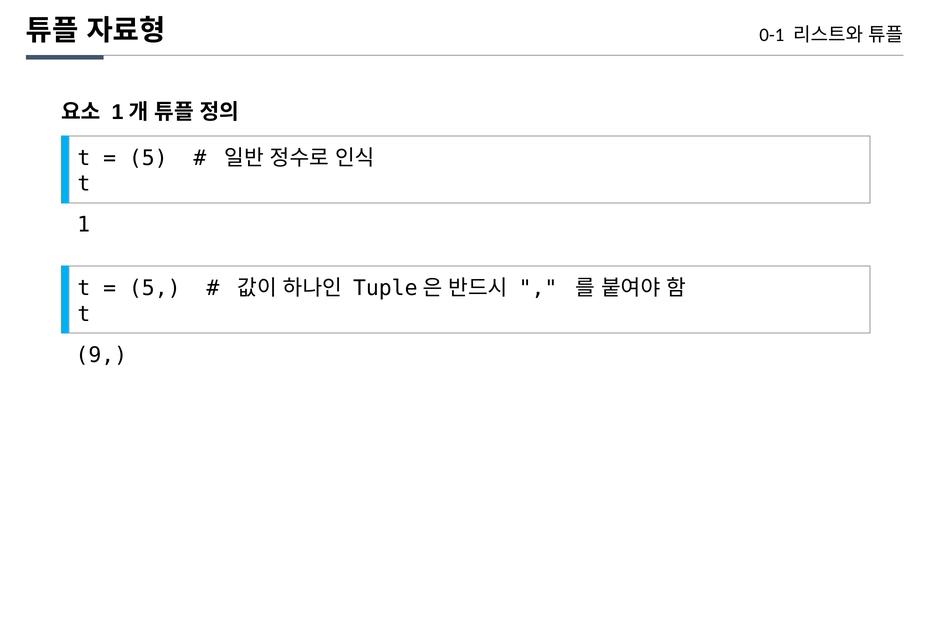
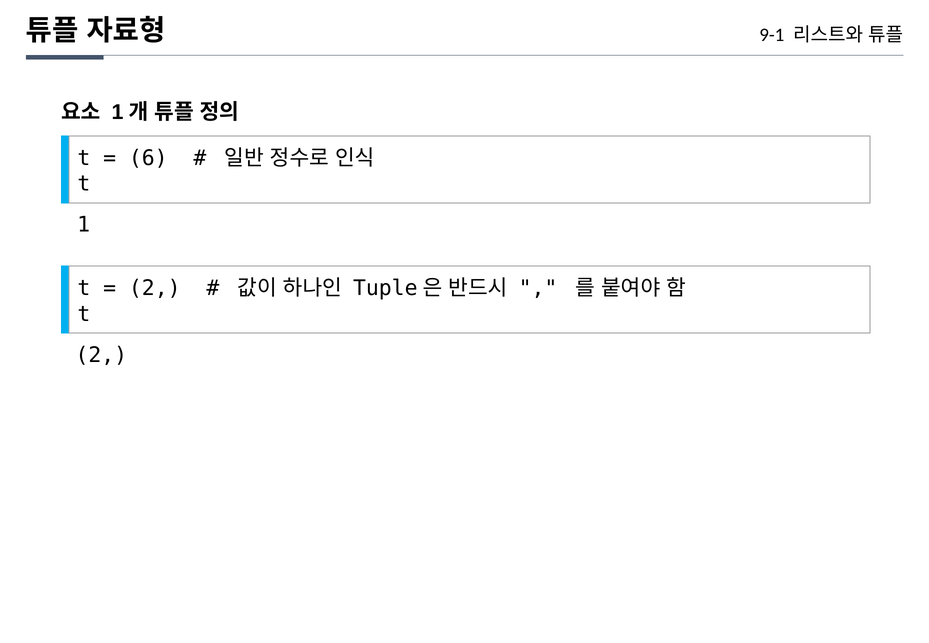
0-1: 0-1 -> 9-1
5 at (148, 158): 5 -> 6
5 at (155, 288): 5 -> 2
9 at (101, 355): 9 -> 2
